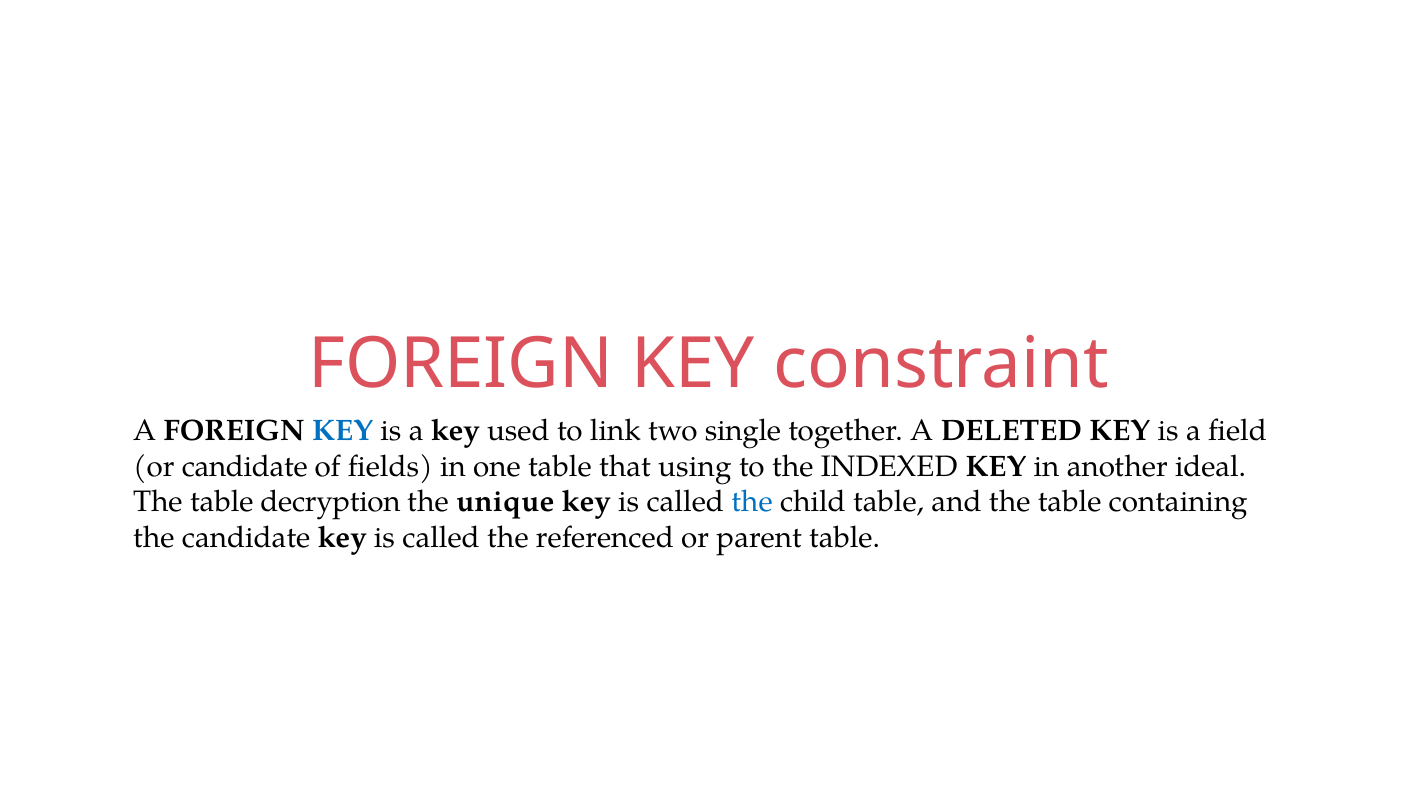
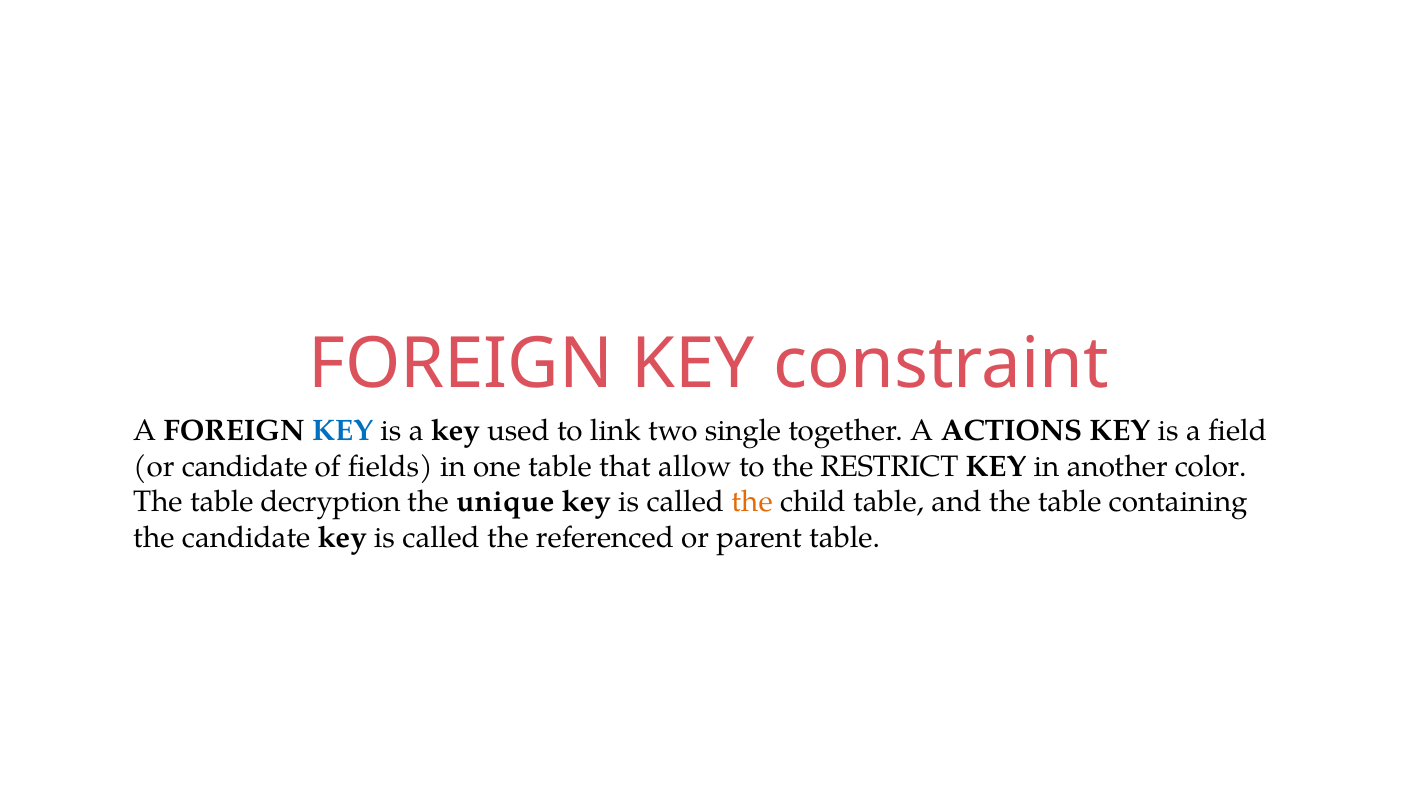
DELETED: DELETED -> ACTIONS
using: using -> allow
INDEXED: INDEXED -> RESTRICT
ideal: ideal -> color
the at (752, 502) colour: blue -> orange
